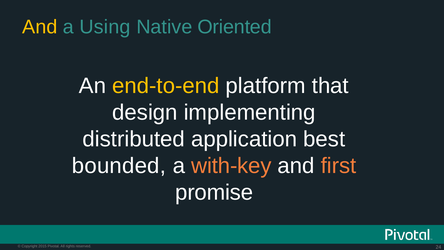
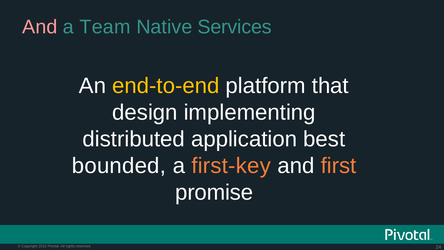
And at (40, 27) colour: yellow -> pink
Using: Using -> Team
Oriented: Oriented -> Services
with-key: with-key -> first-key
